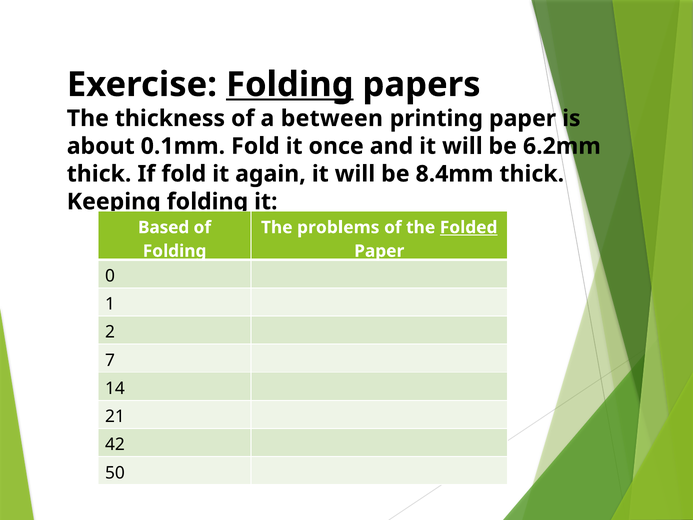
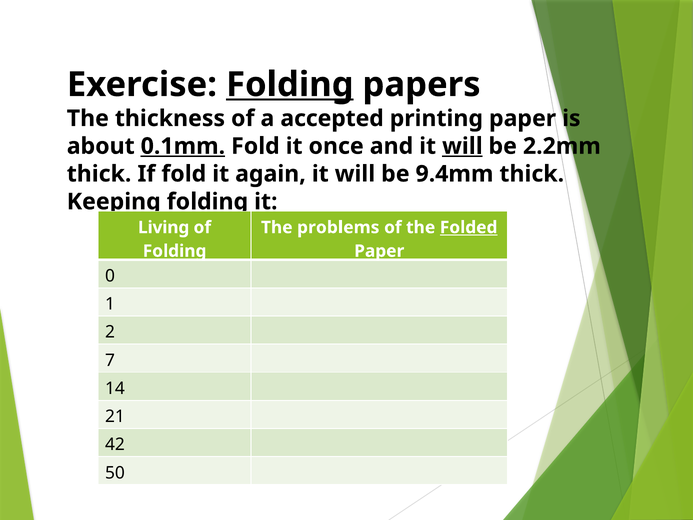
between: between -> accepted
0.1mm underline: none -> present
will at (462, 146) underline: none -> present
6.2mm: 6.2mm -> 2.2mm
8.4mm: 8.4mm -> 9.4mm
Based: Based -> Living
